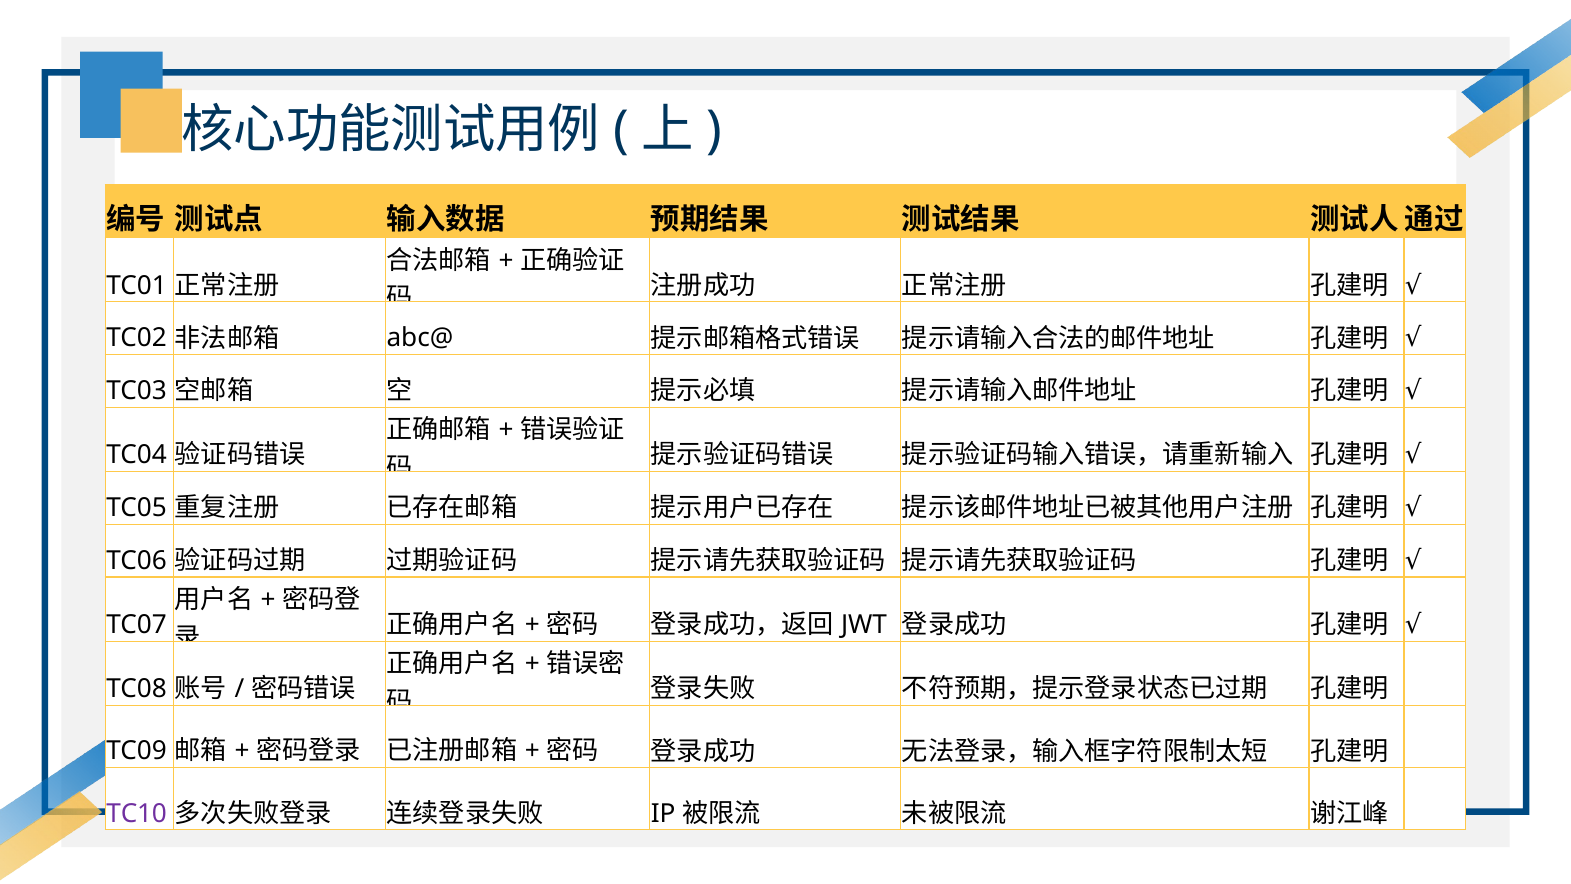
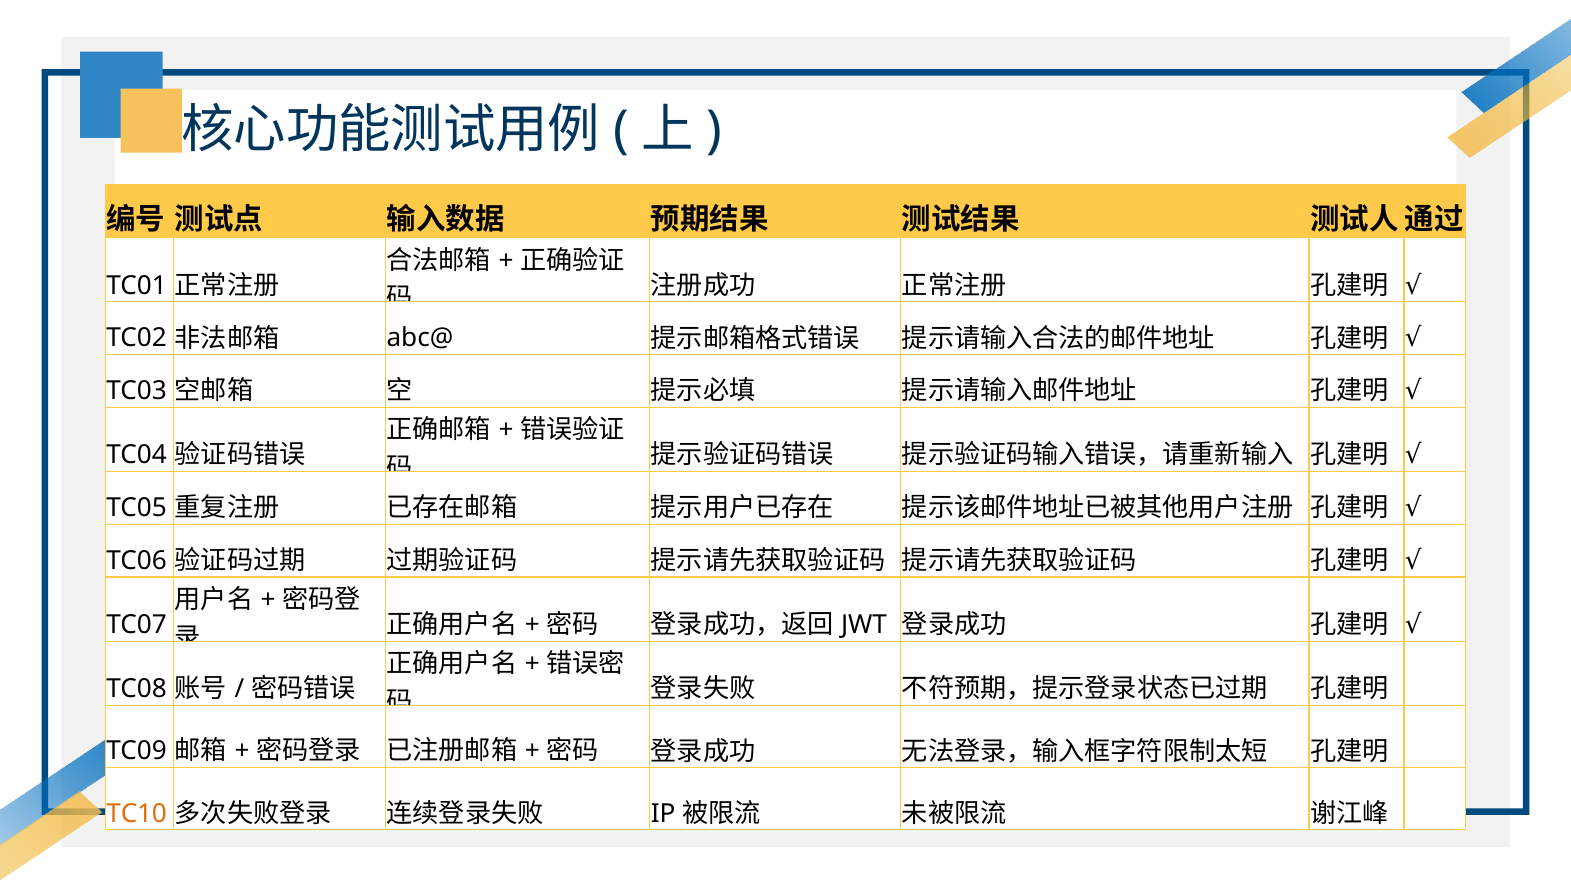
TC10 colour: purple -> orange
